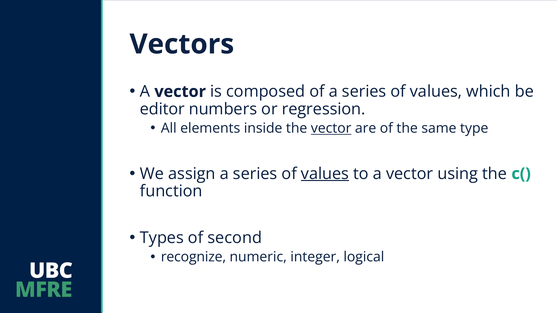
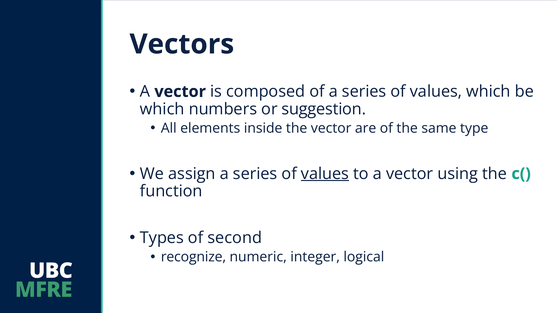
editor at (162, 109): editor -> which
regression: regression -> suggestion
vector at (331, 128) underline: present -> none
